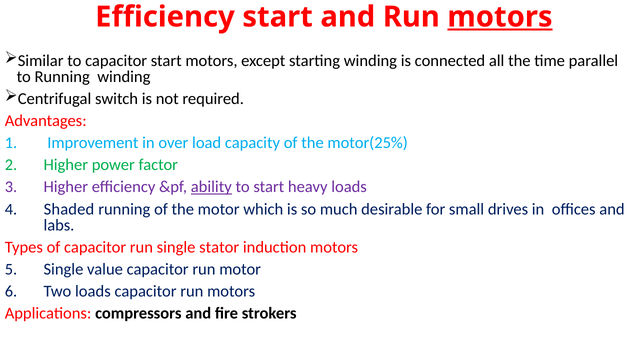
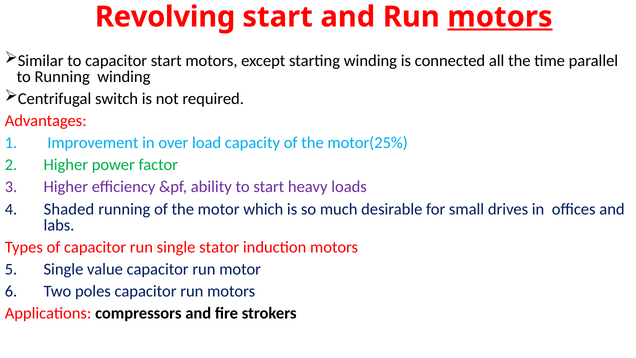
Efficiency at (165, 17): Efficiency -> Revolving
ability underline: present -> none
Two loads: loads -> poles
